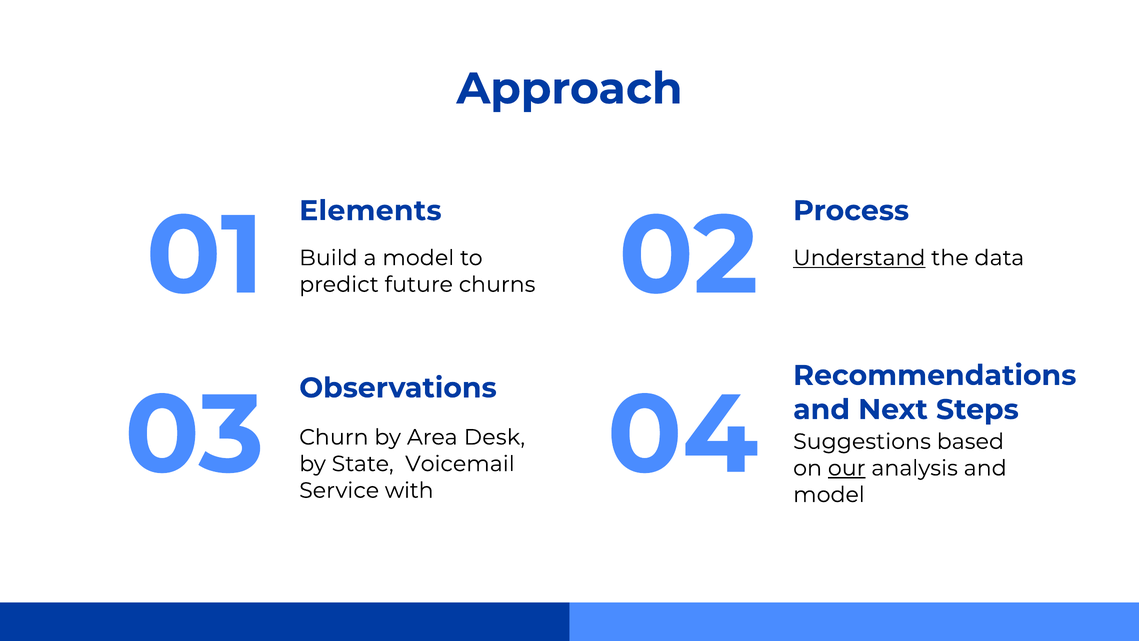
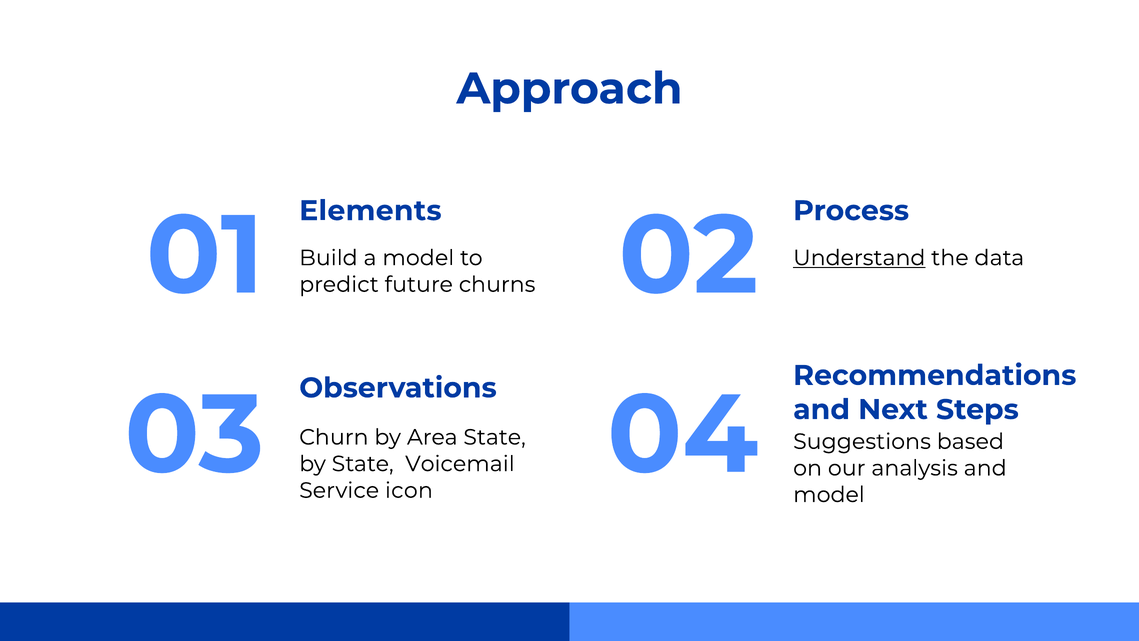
Area Desk: Desk -> State
our underline: present -> none
with: with -> icon
